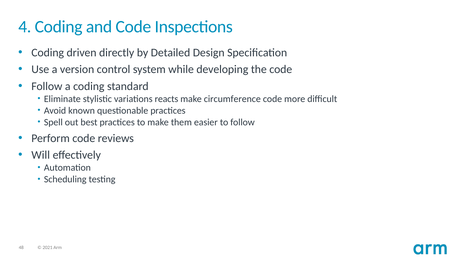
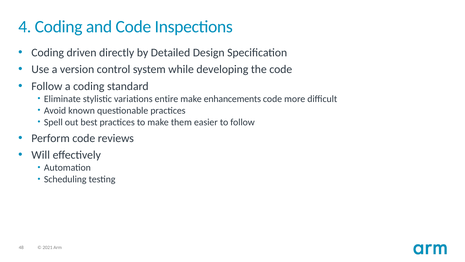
reacts: reacts -> entire
circumference: circumference -> enhancements
